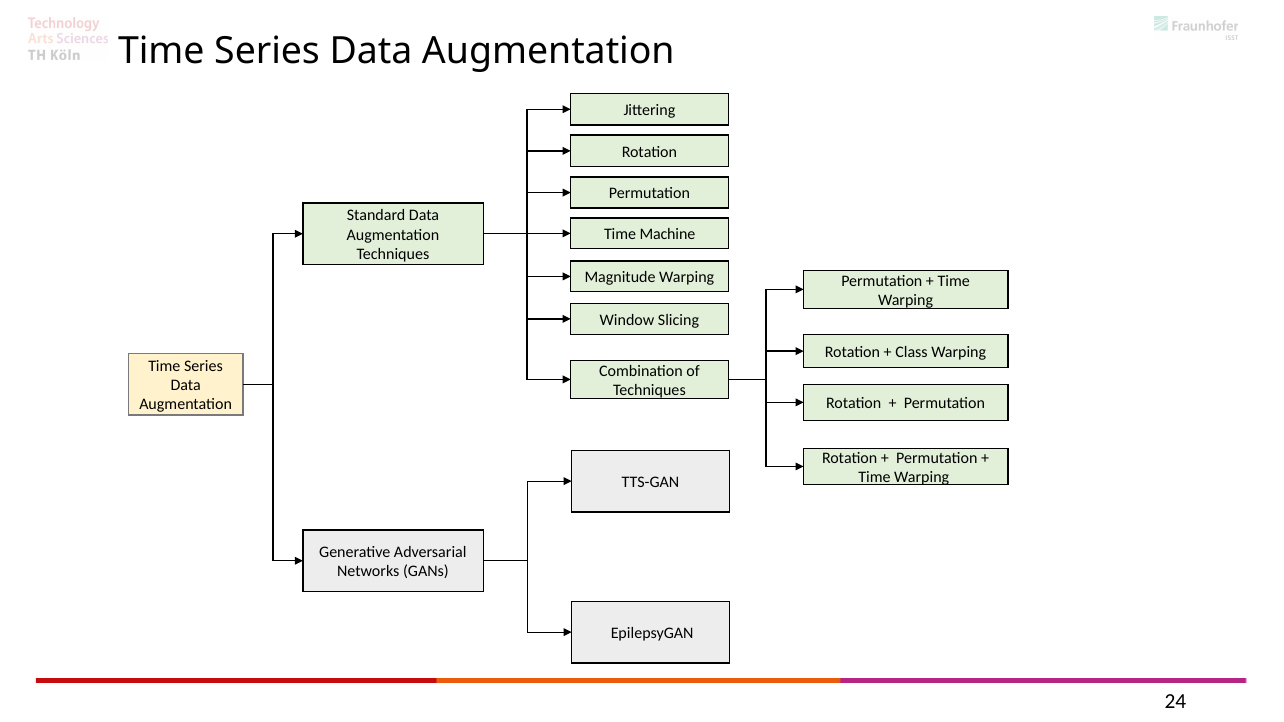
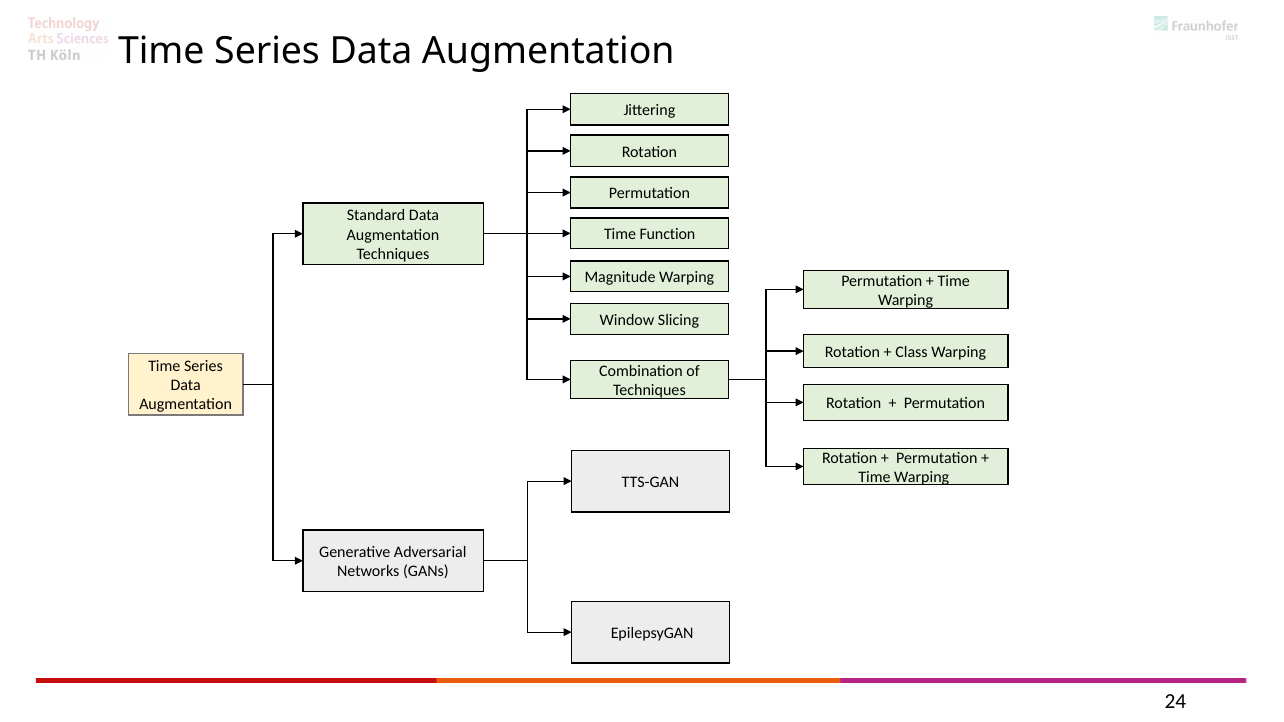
Machine: Machine -> Function
